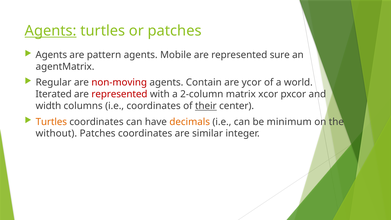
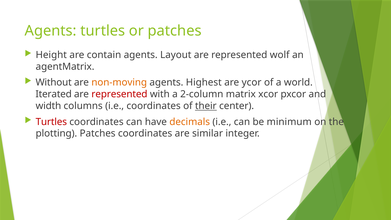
Agents at (51, 31) underline: present -> none
Agents at (51, 55): Agents -> Height
pattern: pattern -> contain
Mobile: Mobile -> Layout
sure: sure -> wolf
Regular: Regular -> Without
non-moving colour: red -> orange
Contain: Contain -> Highest
Turtles at (51, 122) colour: orange -> red
without: without -> plotting
